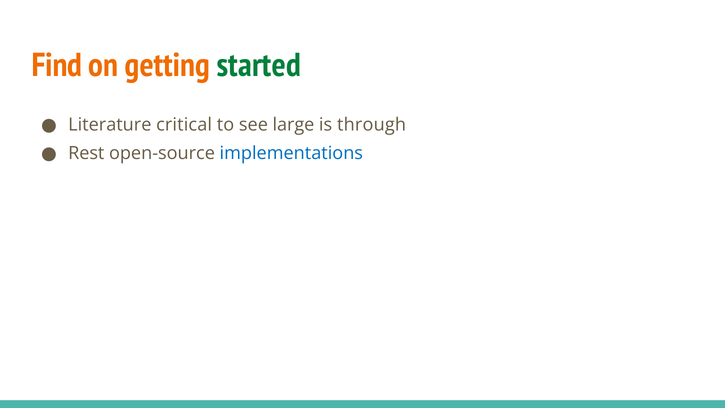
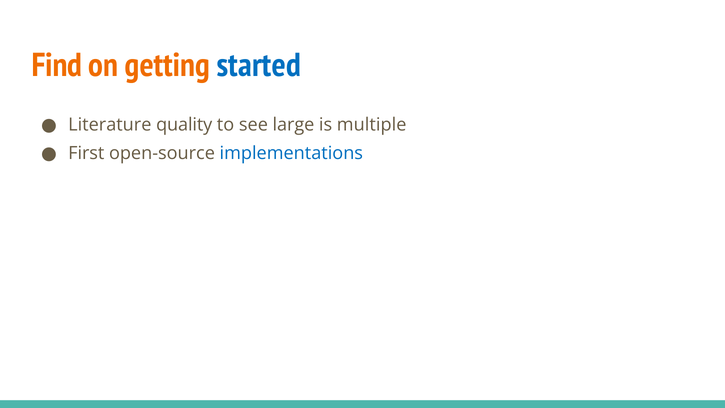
started colour: green -> blue
critical: critical -> quality
through: through -> multiple
Rest: Rest -> First
